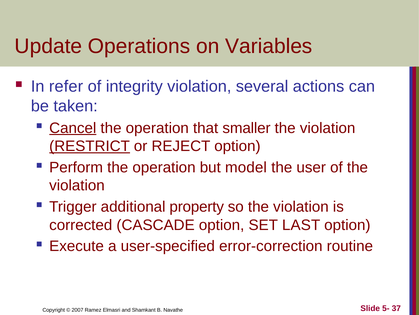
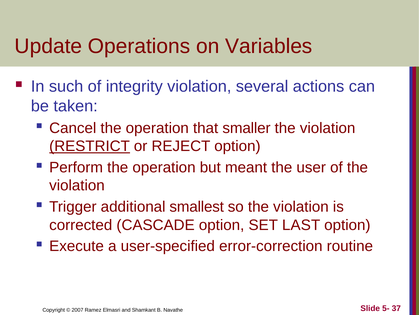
refer: refer -> such
Cancel underline: present -> none
model: model -> meant
property: property -> smallest
